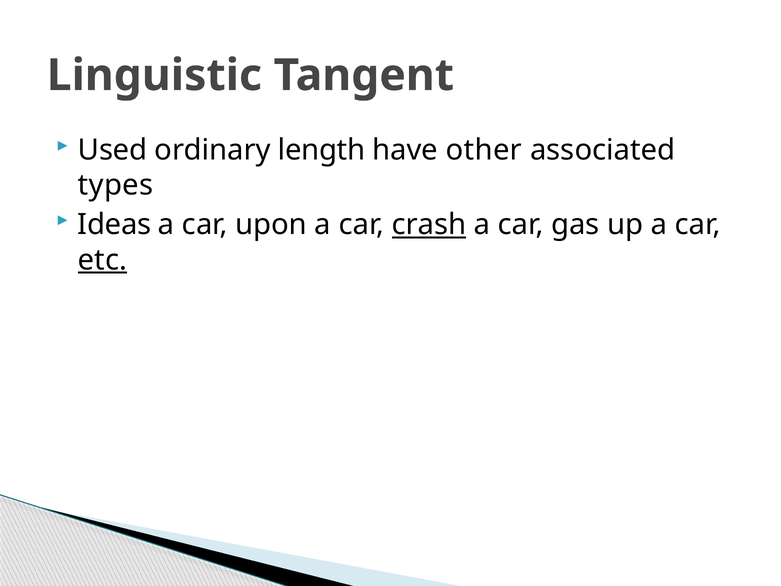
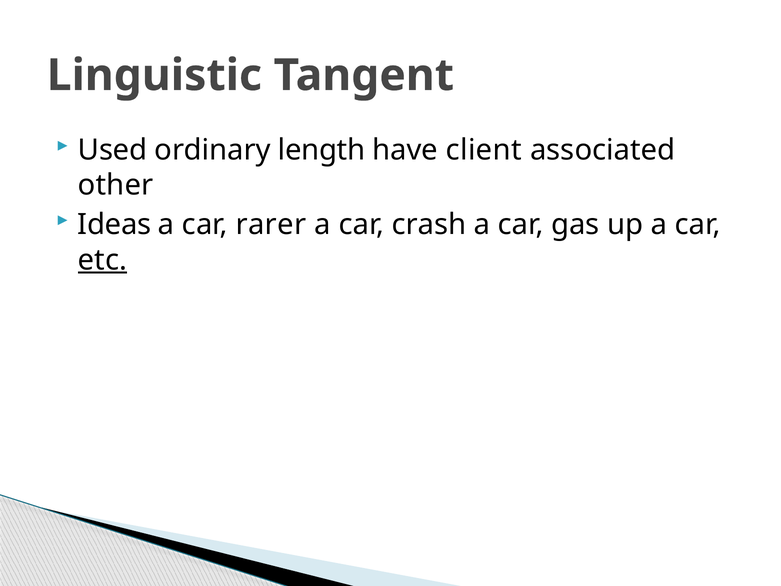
other: other -> client
types: types -> other
upon: upon -> rarer
crash underline: present -> none
